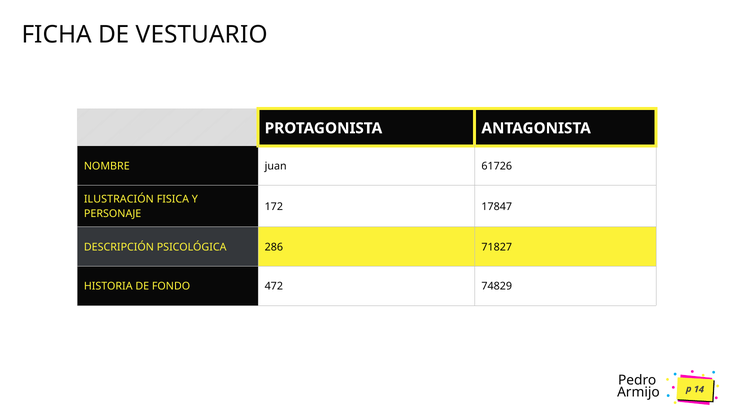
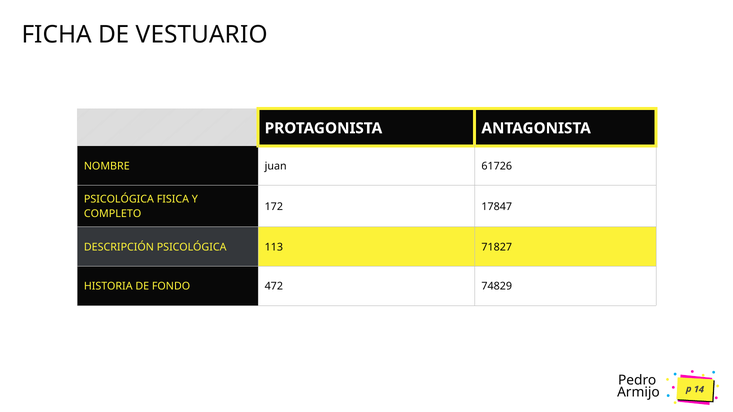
ILUSTRACIÓN at (119, 200): ILUSTRACIÓN -> PSICOLÓGICA
PERSONAJE: PERSONAJE -> COMPLETO
286: 286 -> 113
